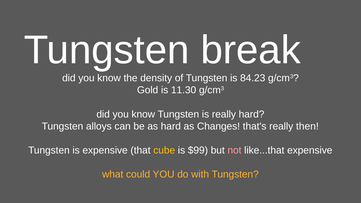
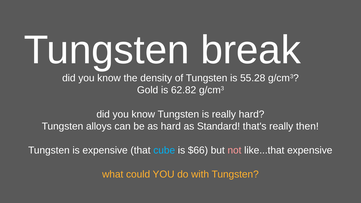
84.23: 84.23 -> 55.28
11.30: 11.30 -> 62.82
Changes: Changes -> Standard
cube colour: yellow -> light blue
$99: $99 -> $66
